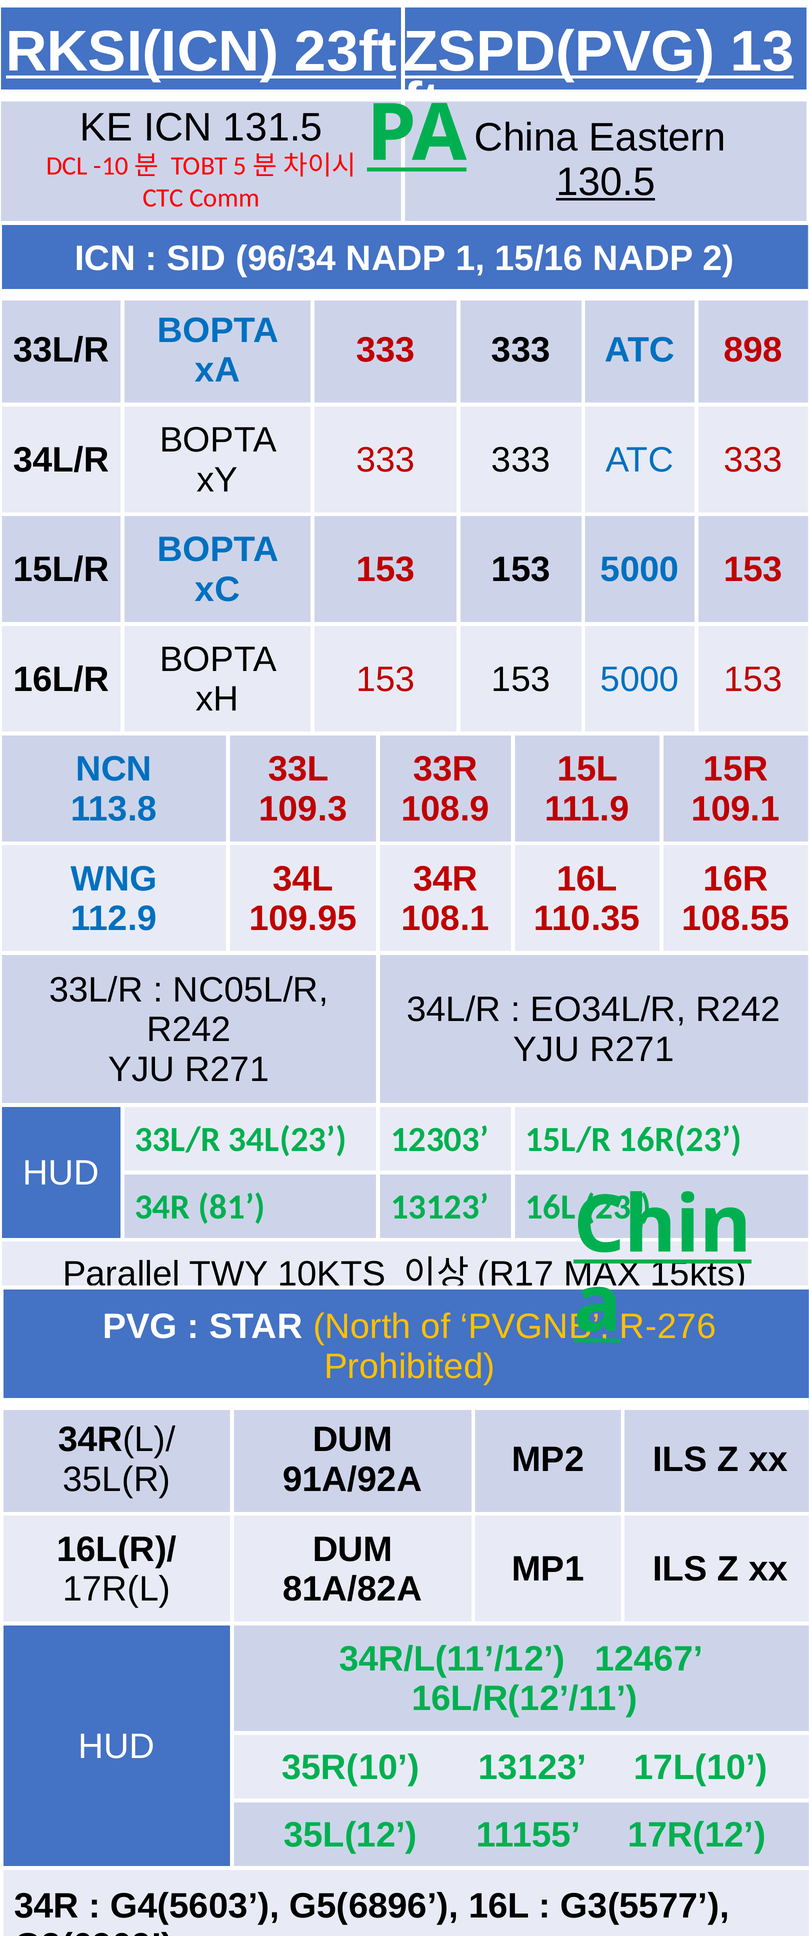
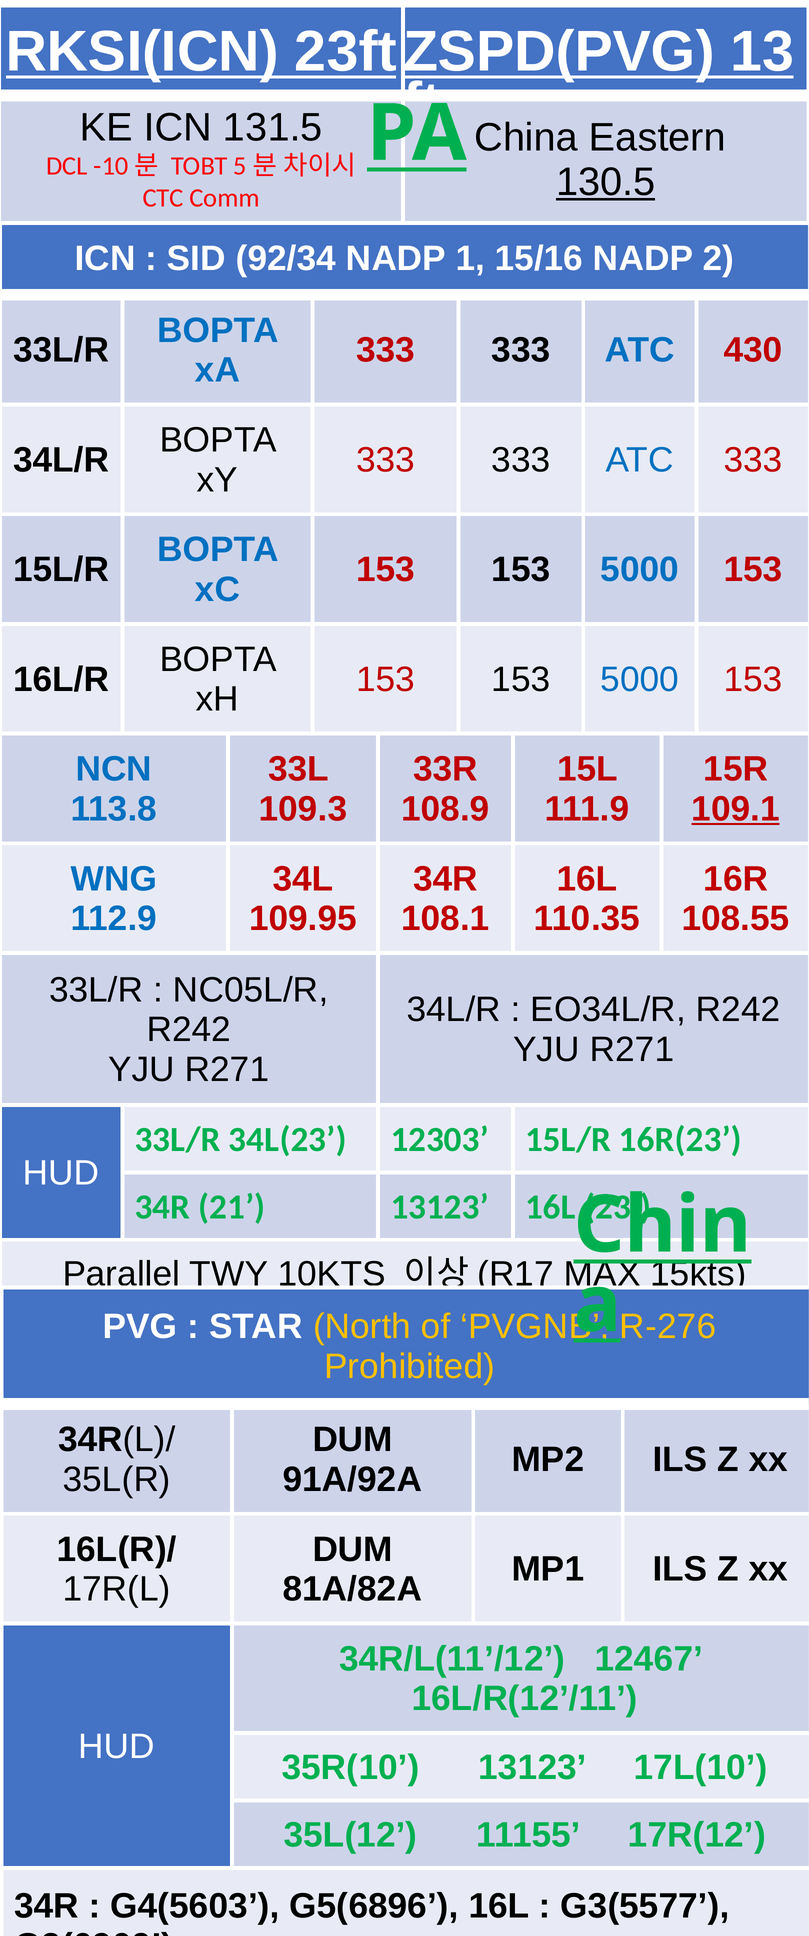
96/34: 96/34 -> 92/34
898: 898 -> 430
109.1 underline: none -> present
81: 81 -> 21
